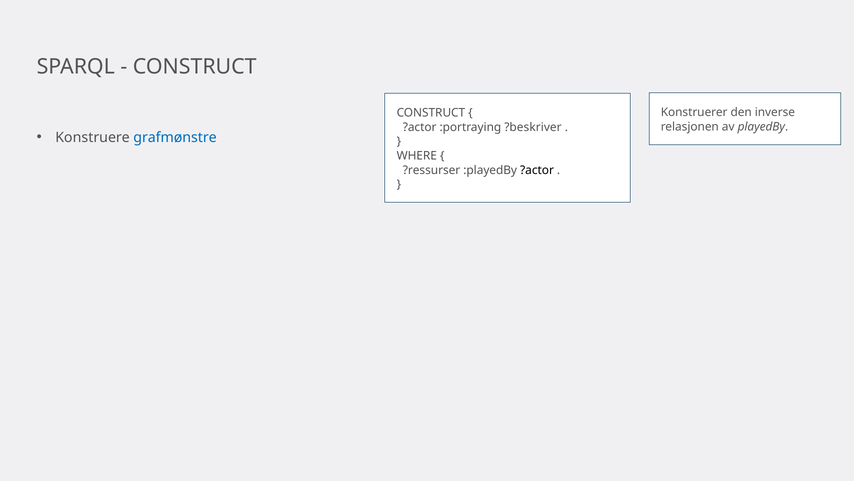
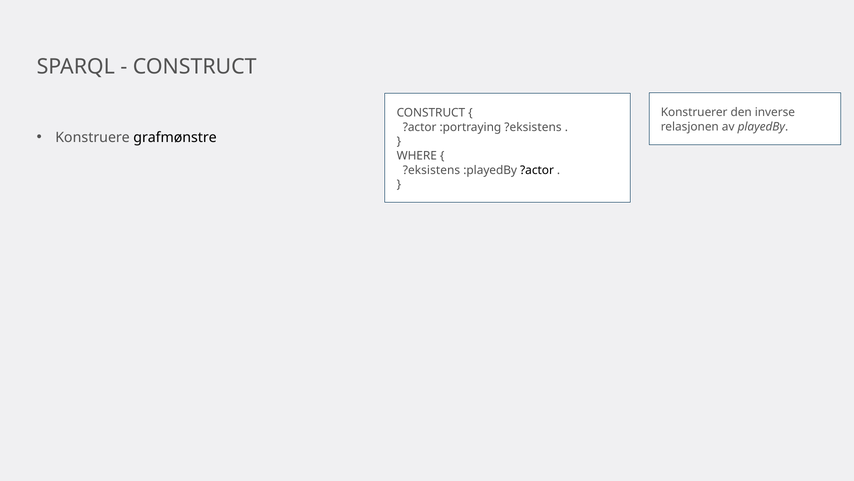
:portraying ?beskriver: ?beskriver -> ?eksistens
grafmønstre colour: blue -> black
?ressurser at (432, 170): ?ressurser -> ?eksistens
